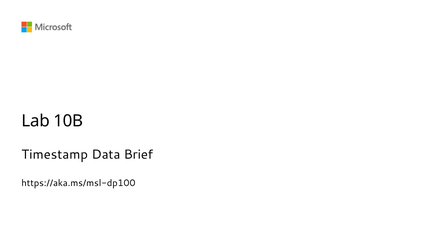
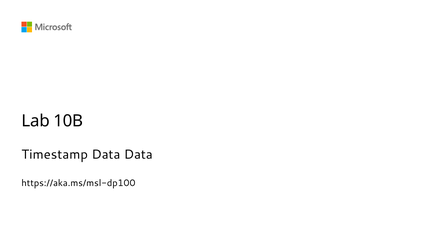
Data Brief: Brief -> Data
